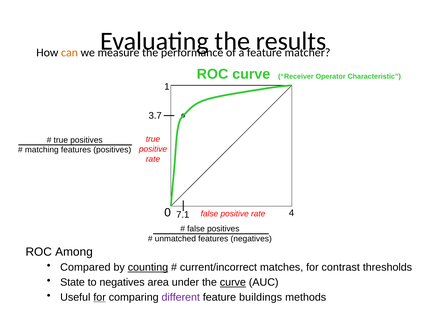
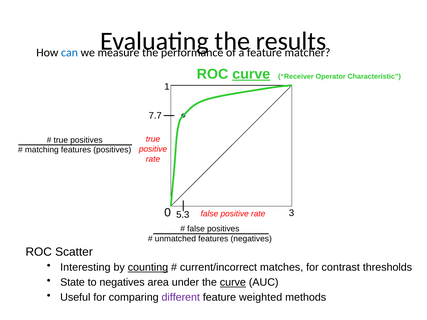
can colour: orange -> blue
curve at (251, 74) underline: none -> present
3.7: 3.7 -> 7.7
4: 4 -> 3
7.1: 7.1 -> 5.3
Among: Among -> Scatter
Compared: Compared -> Interesting
for at (100, 297) underline: present -> none
buildings: buildings -> weighted
